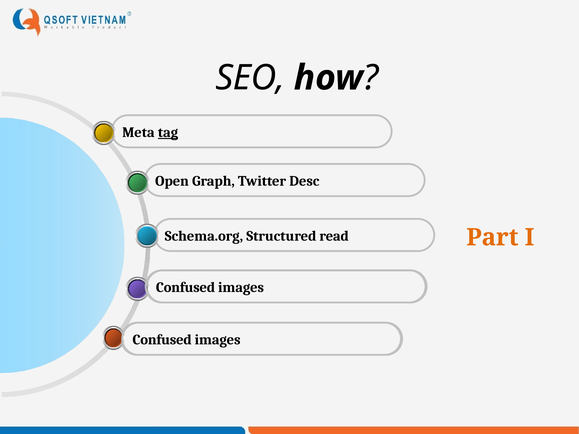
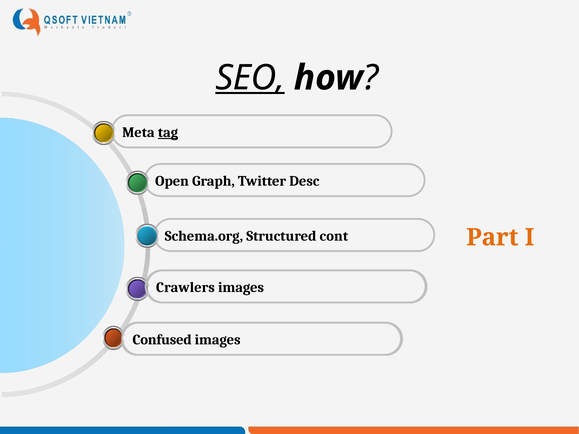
SEO underline: none -> present
read: read -> cont
Confused at (186, 288): Confused -> Crawlers
